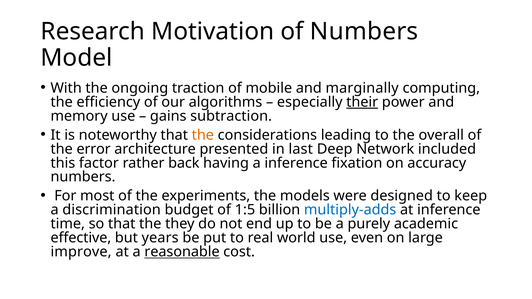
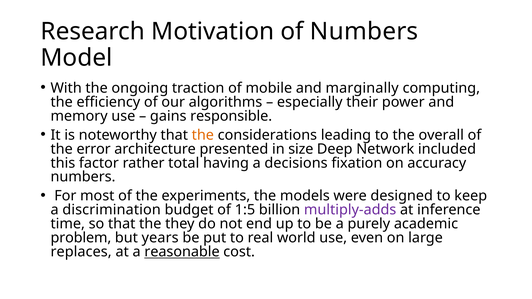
their underline: present -> none
subtraction: subtraction -> responsible
last: last -> size
back: back -> total
a inference: inference -> decisions
multiply-adds colour: blue -> purple
effective: effective -> problem
improve: improve -> replaces
